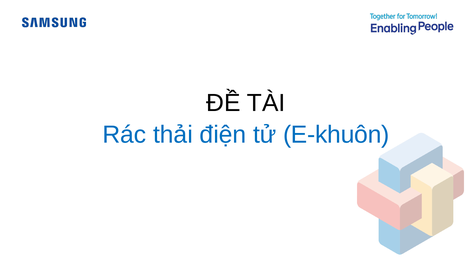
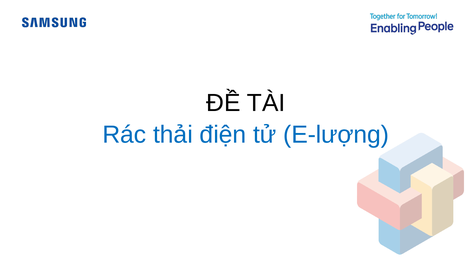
E-khuôn: E-khuôn -> E-lượng
